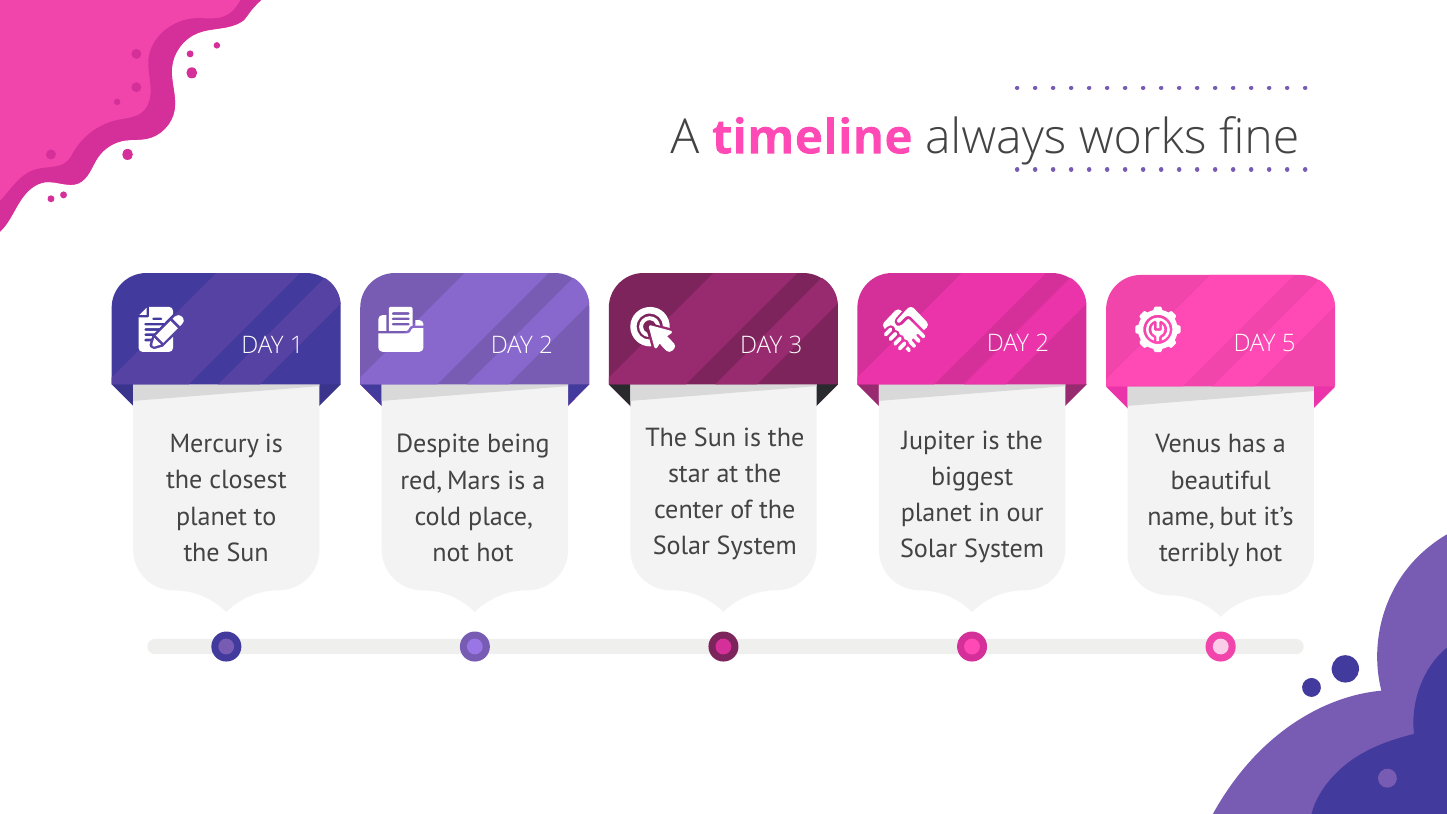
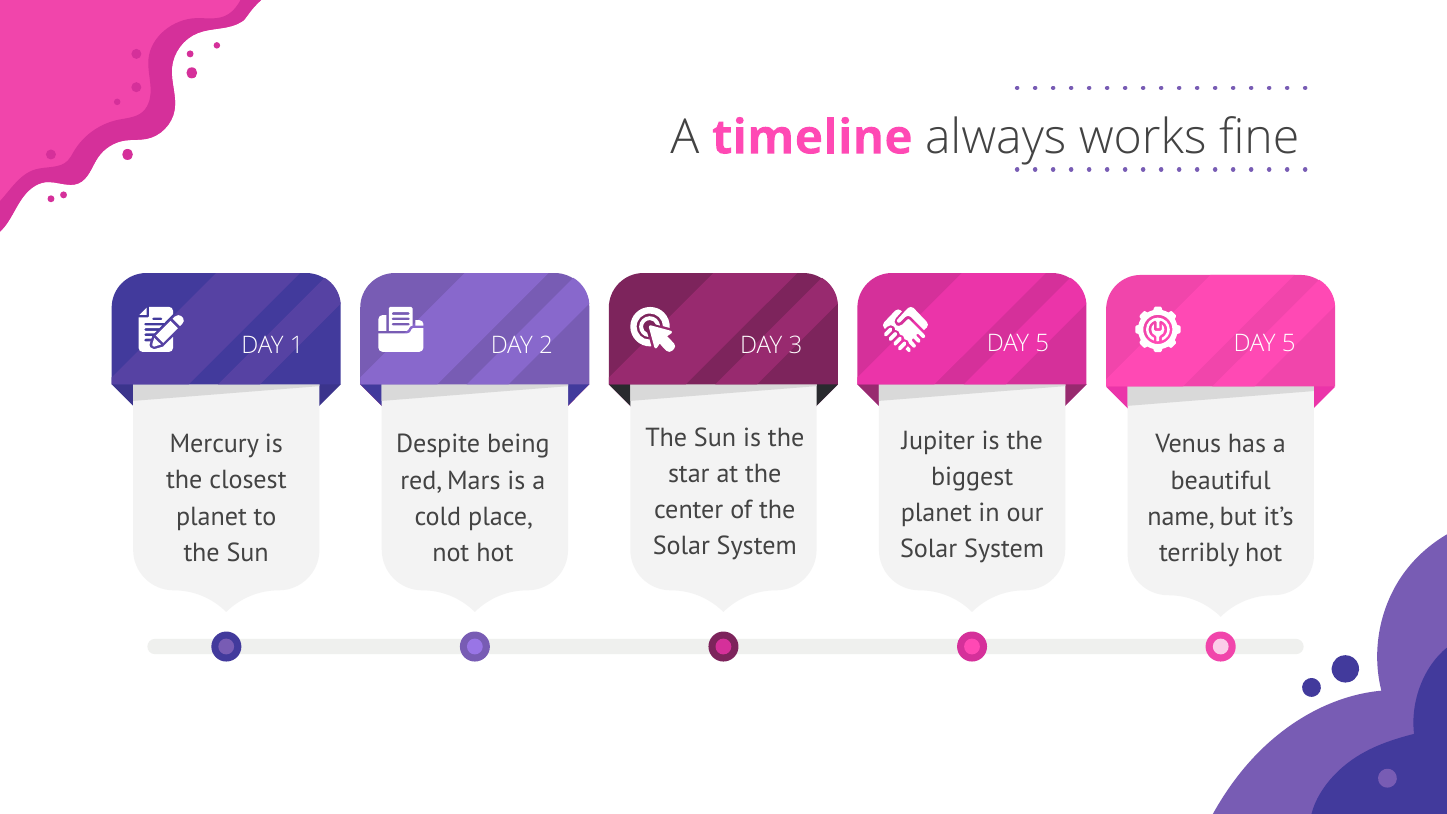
2 at (1042, 344): 2 -> 5
